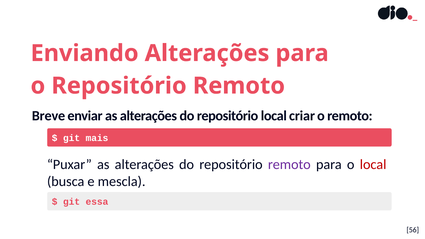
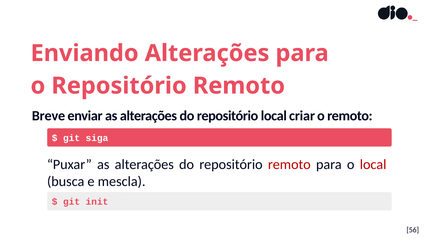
mais: mais -> siga
remoto at (289, 165) colour: purple -> red
essa: essa -> init
